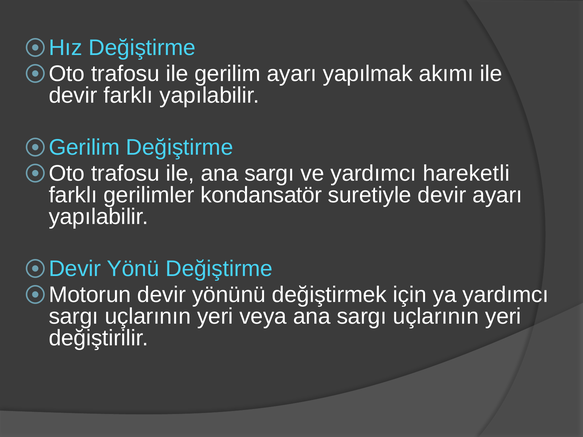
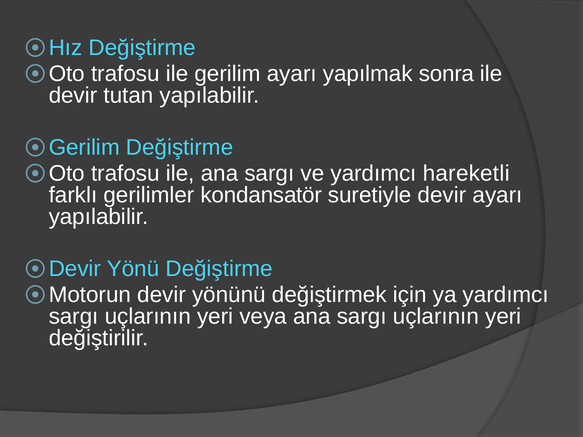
akımı: akımı -> sonra
devir farklı: farklı -> tutan
